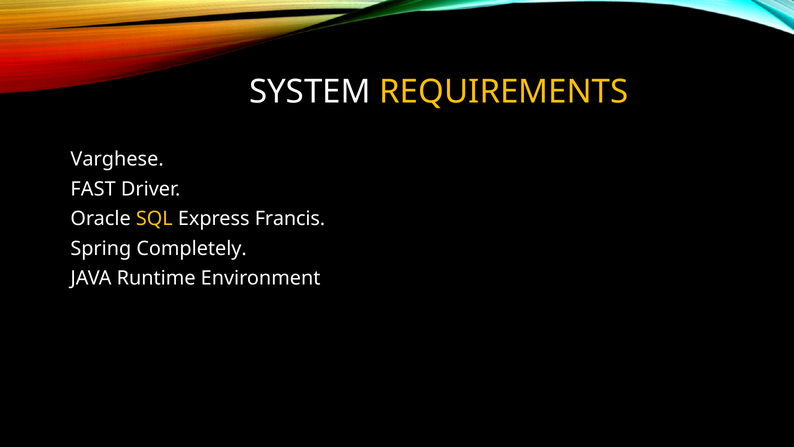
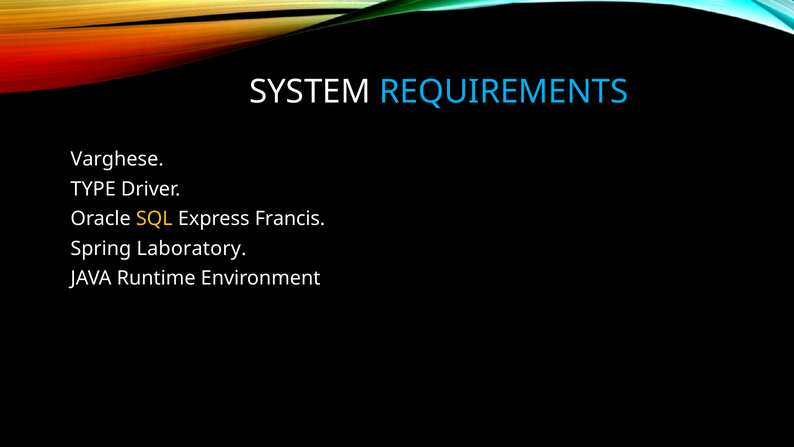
REQUIREMENTS colour: yellow -> light blue
FAST: FAST -> TYPE
Completely: Completely -> Laboratory
